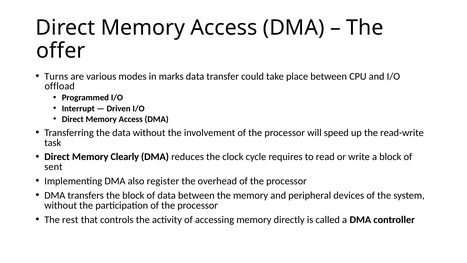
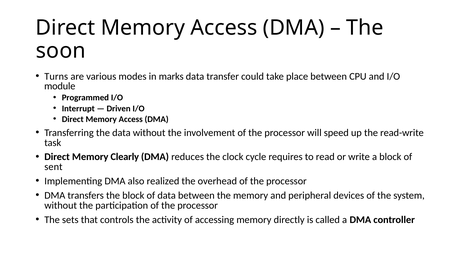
offer: offer -> soon
offload: offload -> module
register: register -> realized
rest: rest -> sets
